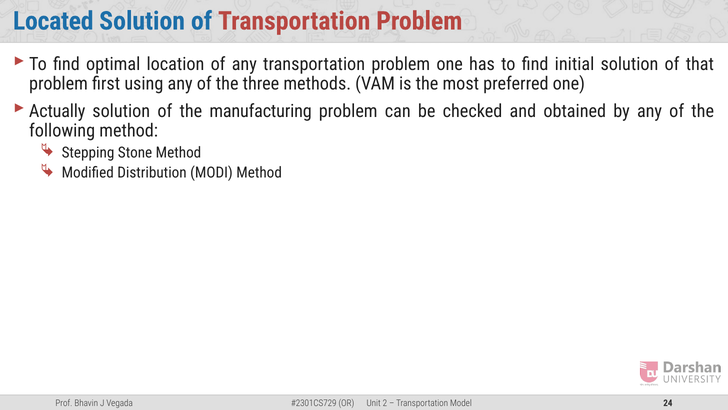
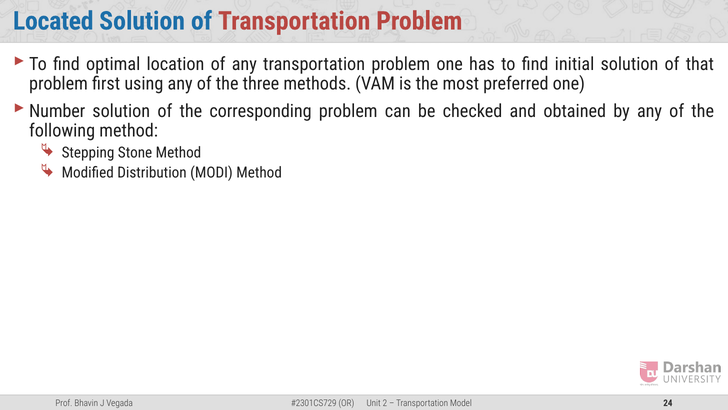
Actually: Actually -> Number
manufacturing: manufacturing -> corresponding
